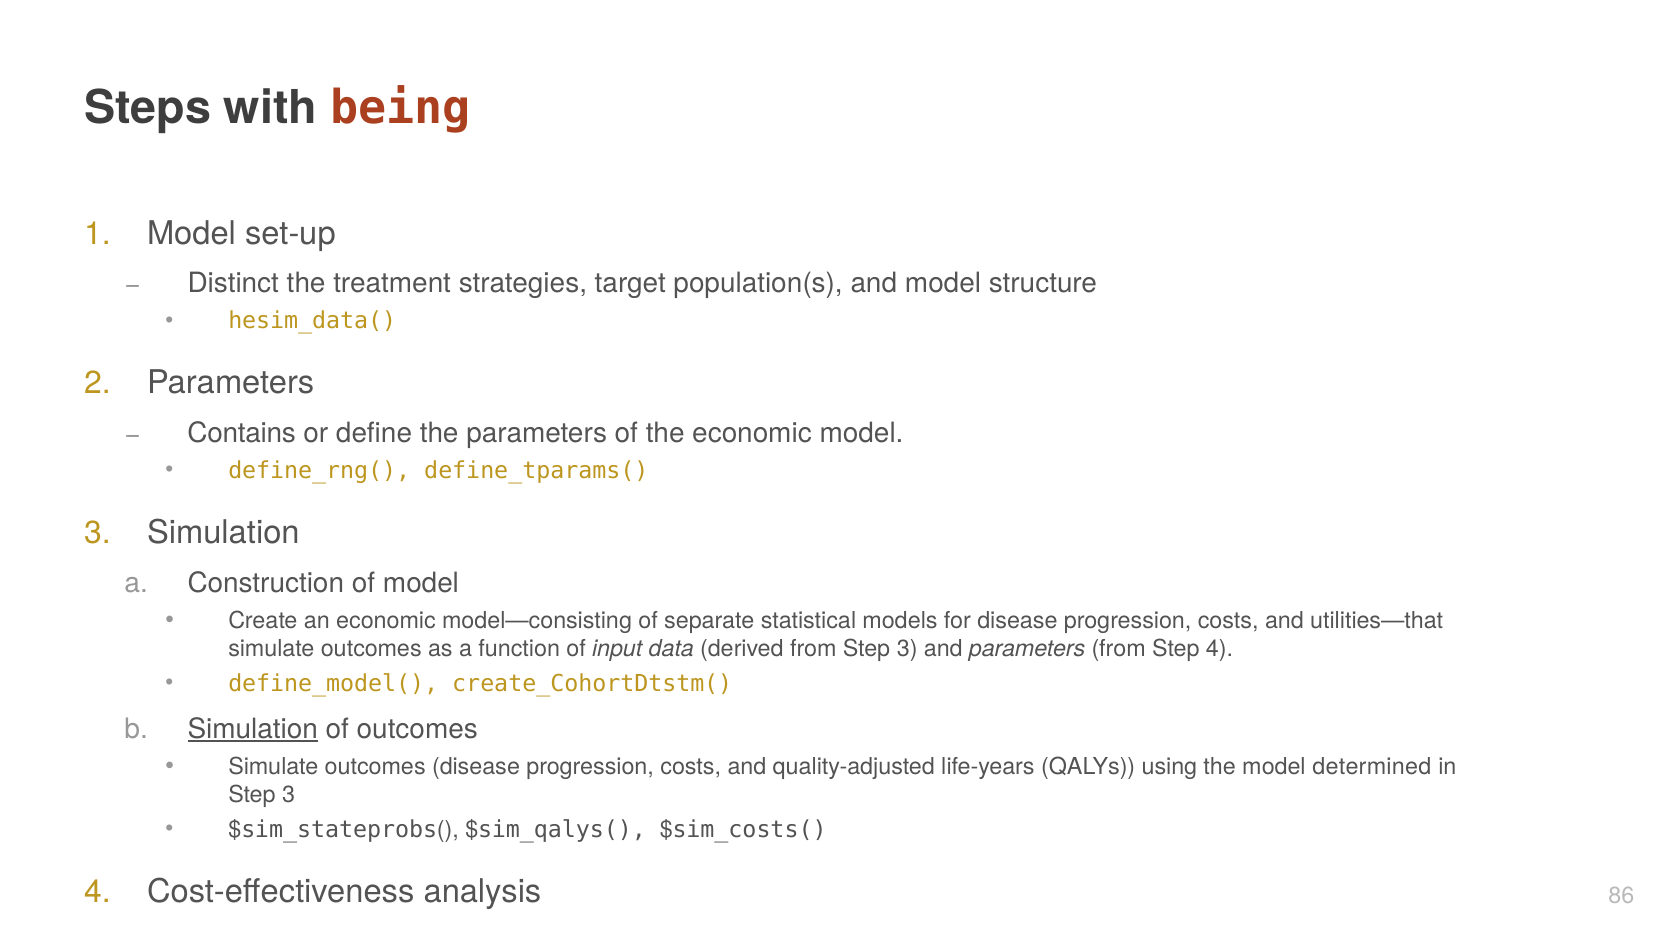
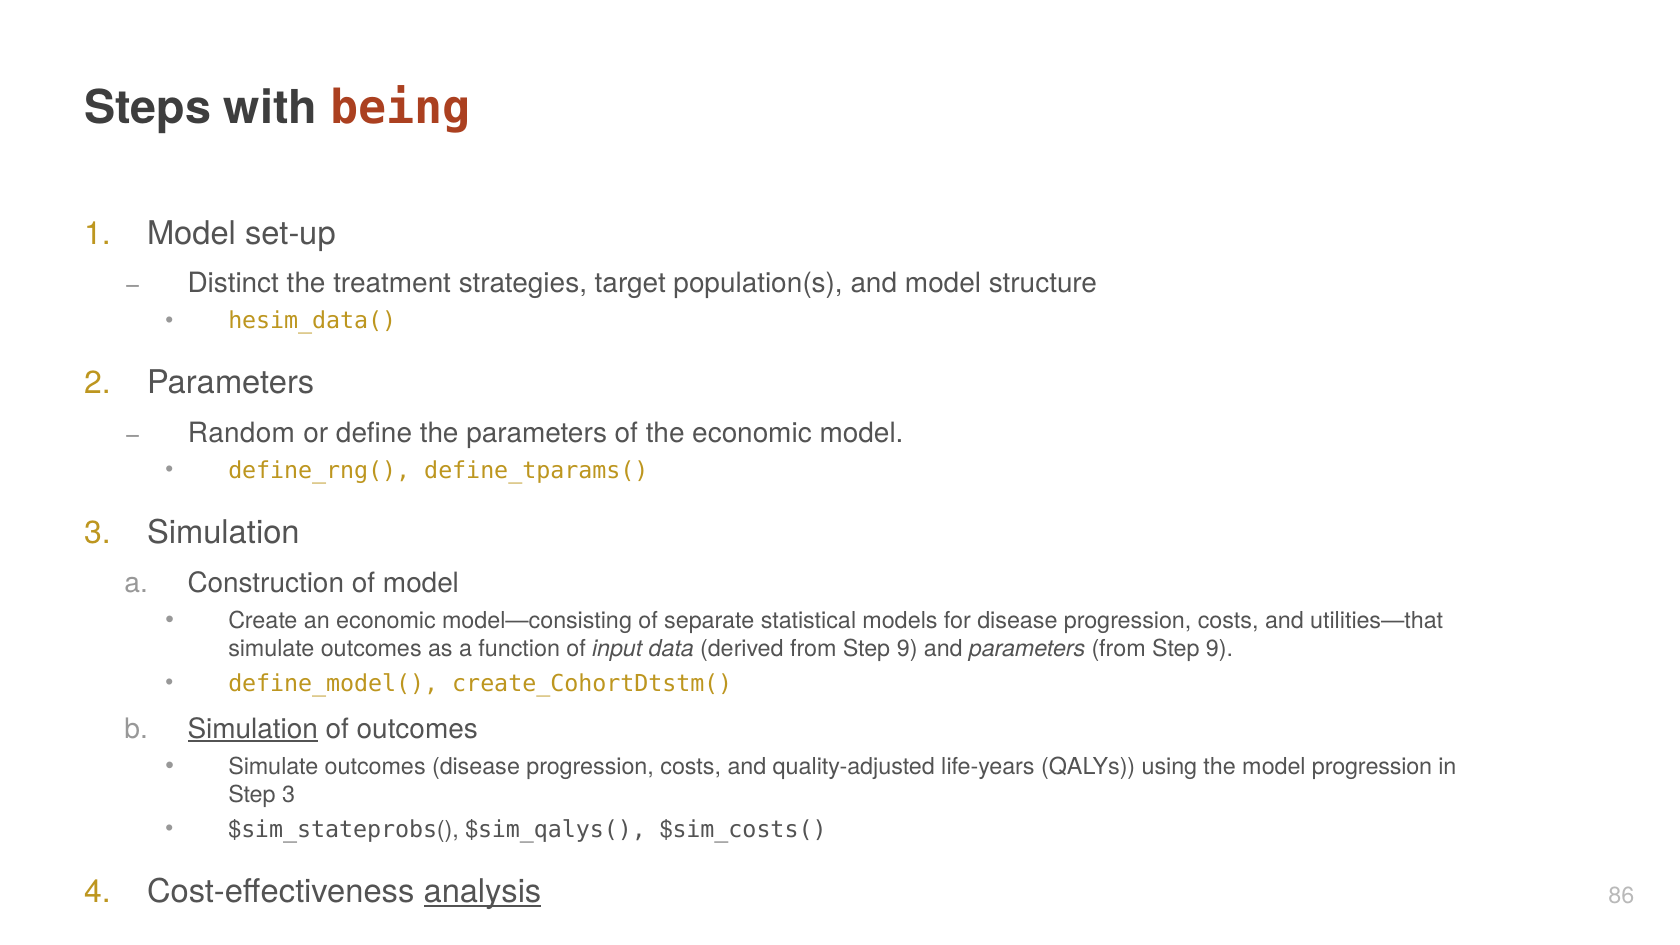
Contains: Contains -> Random
derived from Step 3: 3 -> 9
parameters from Step 4: 4 -> 9
model determined: determined -> progression
analysis underline: none -> present
